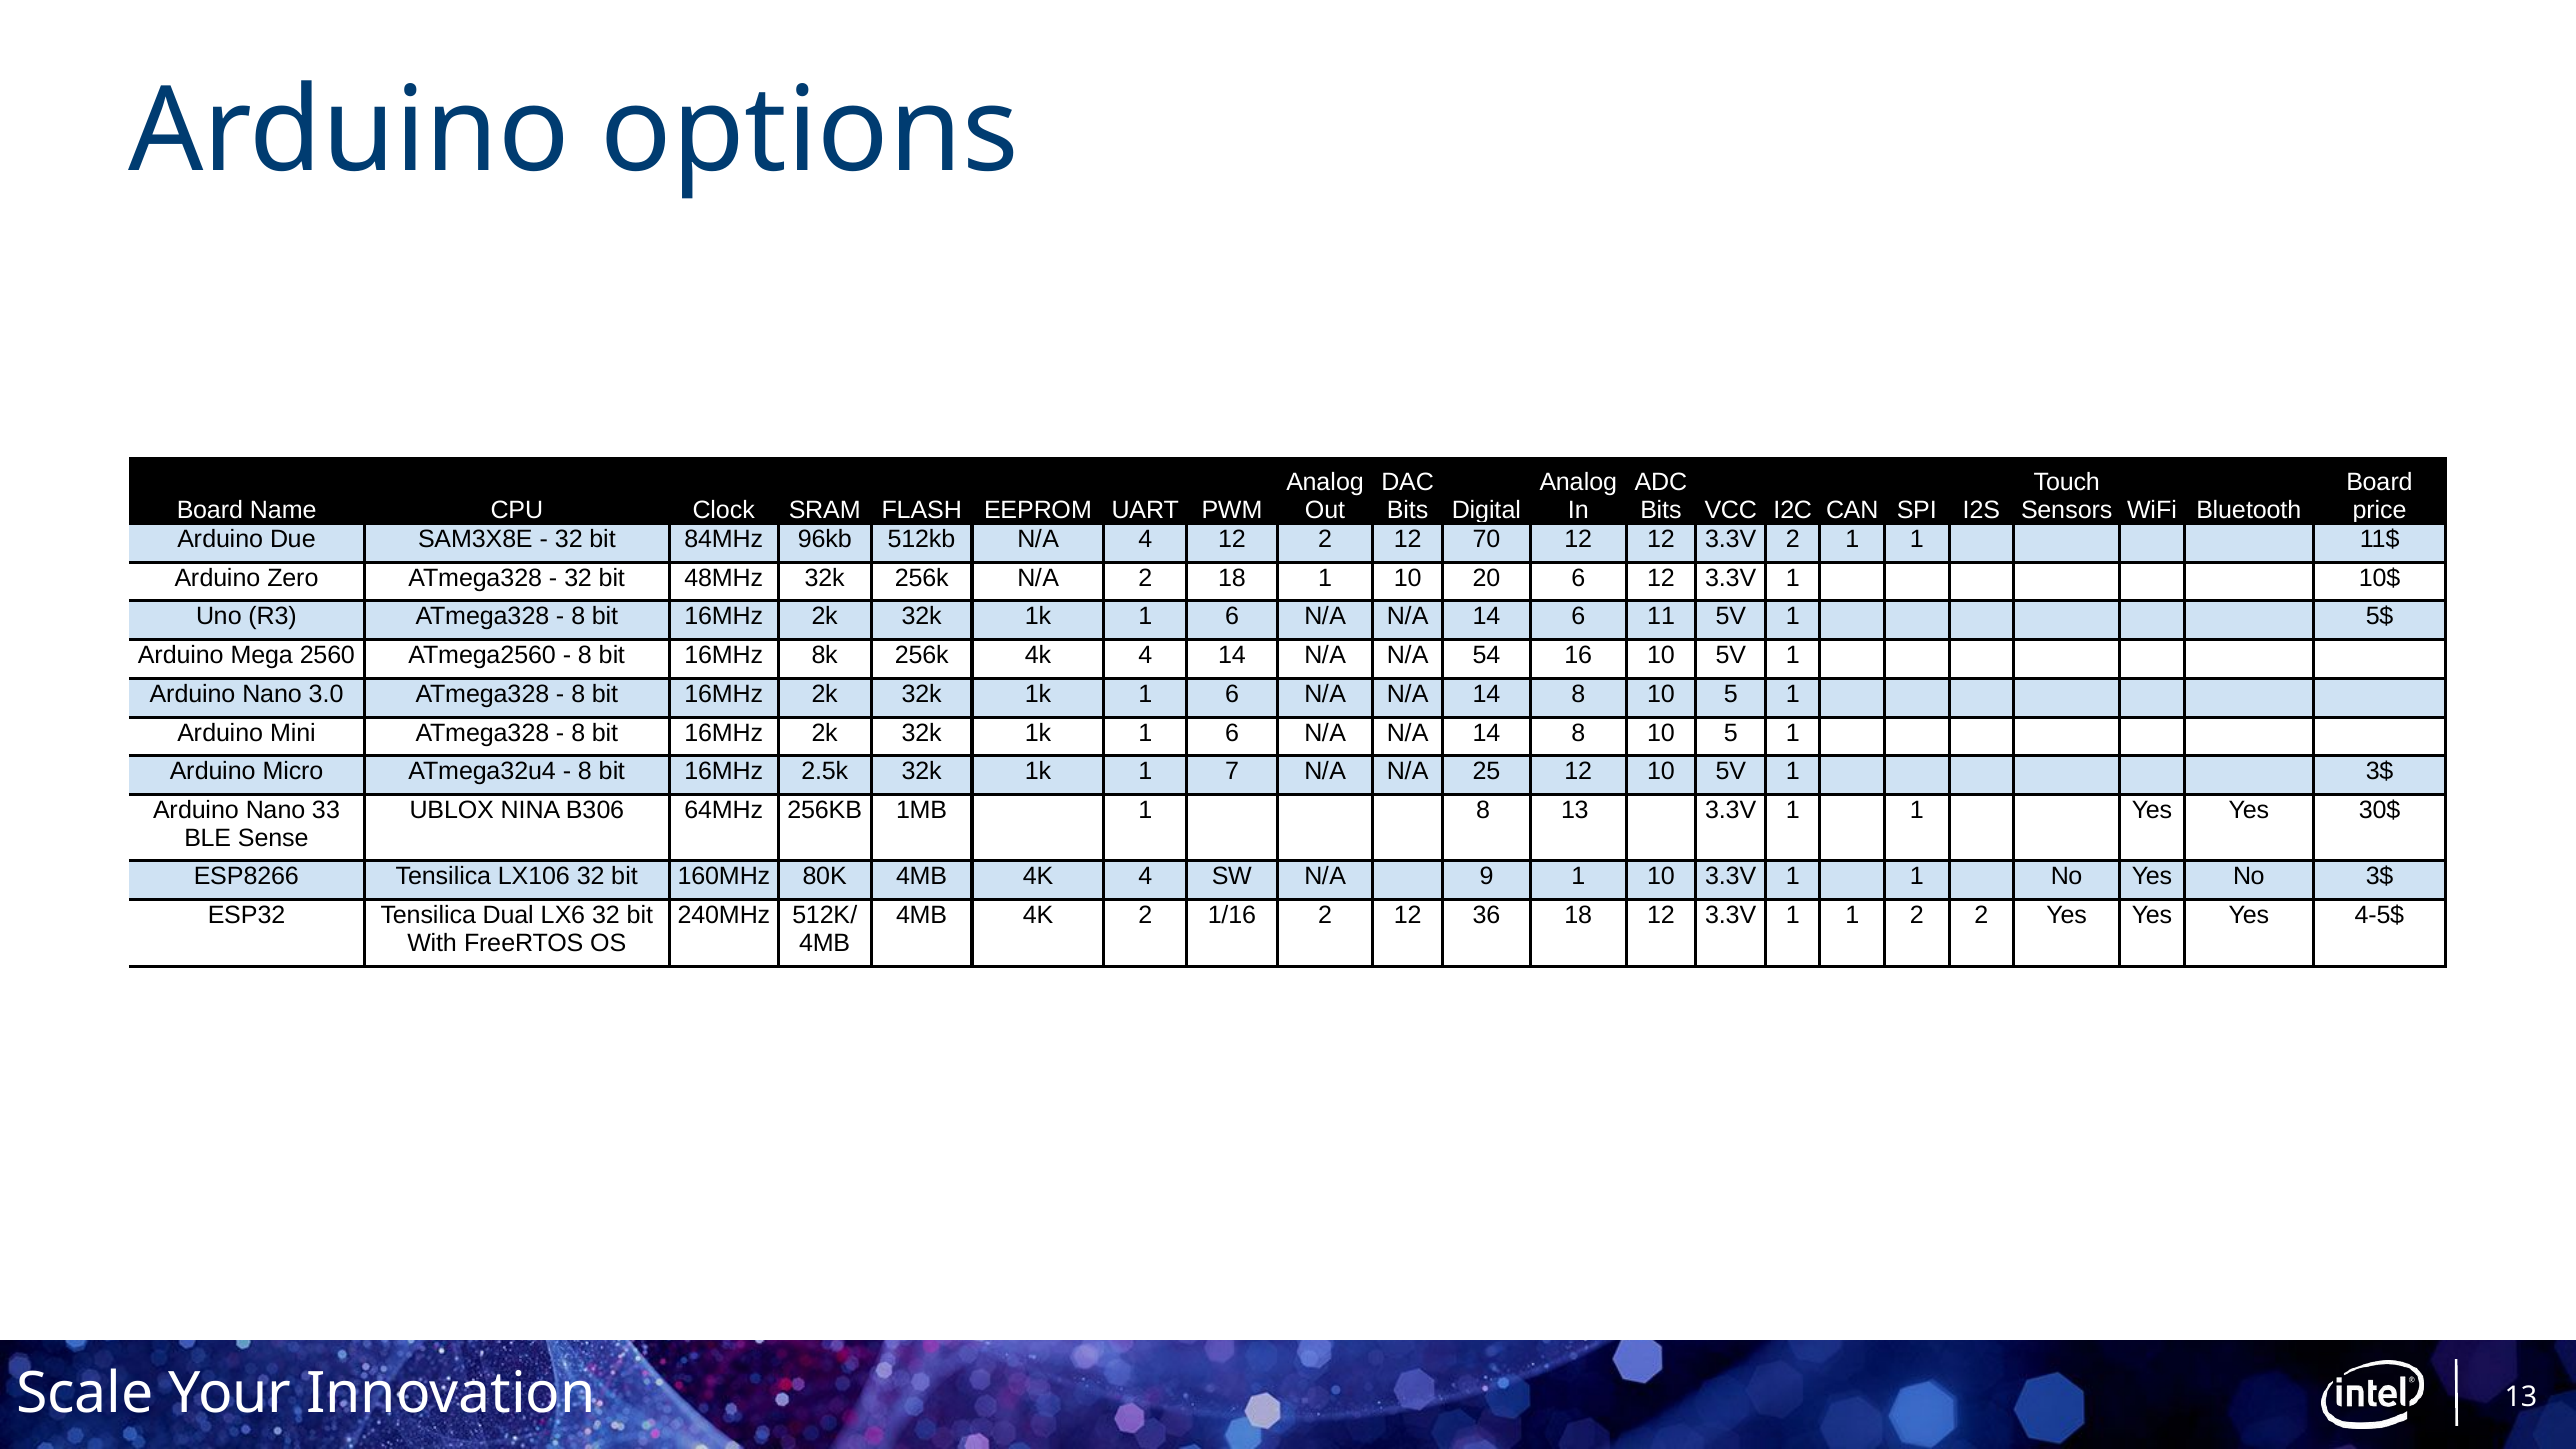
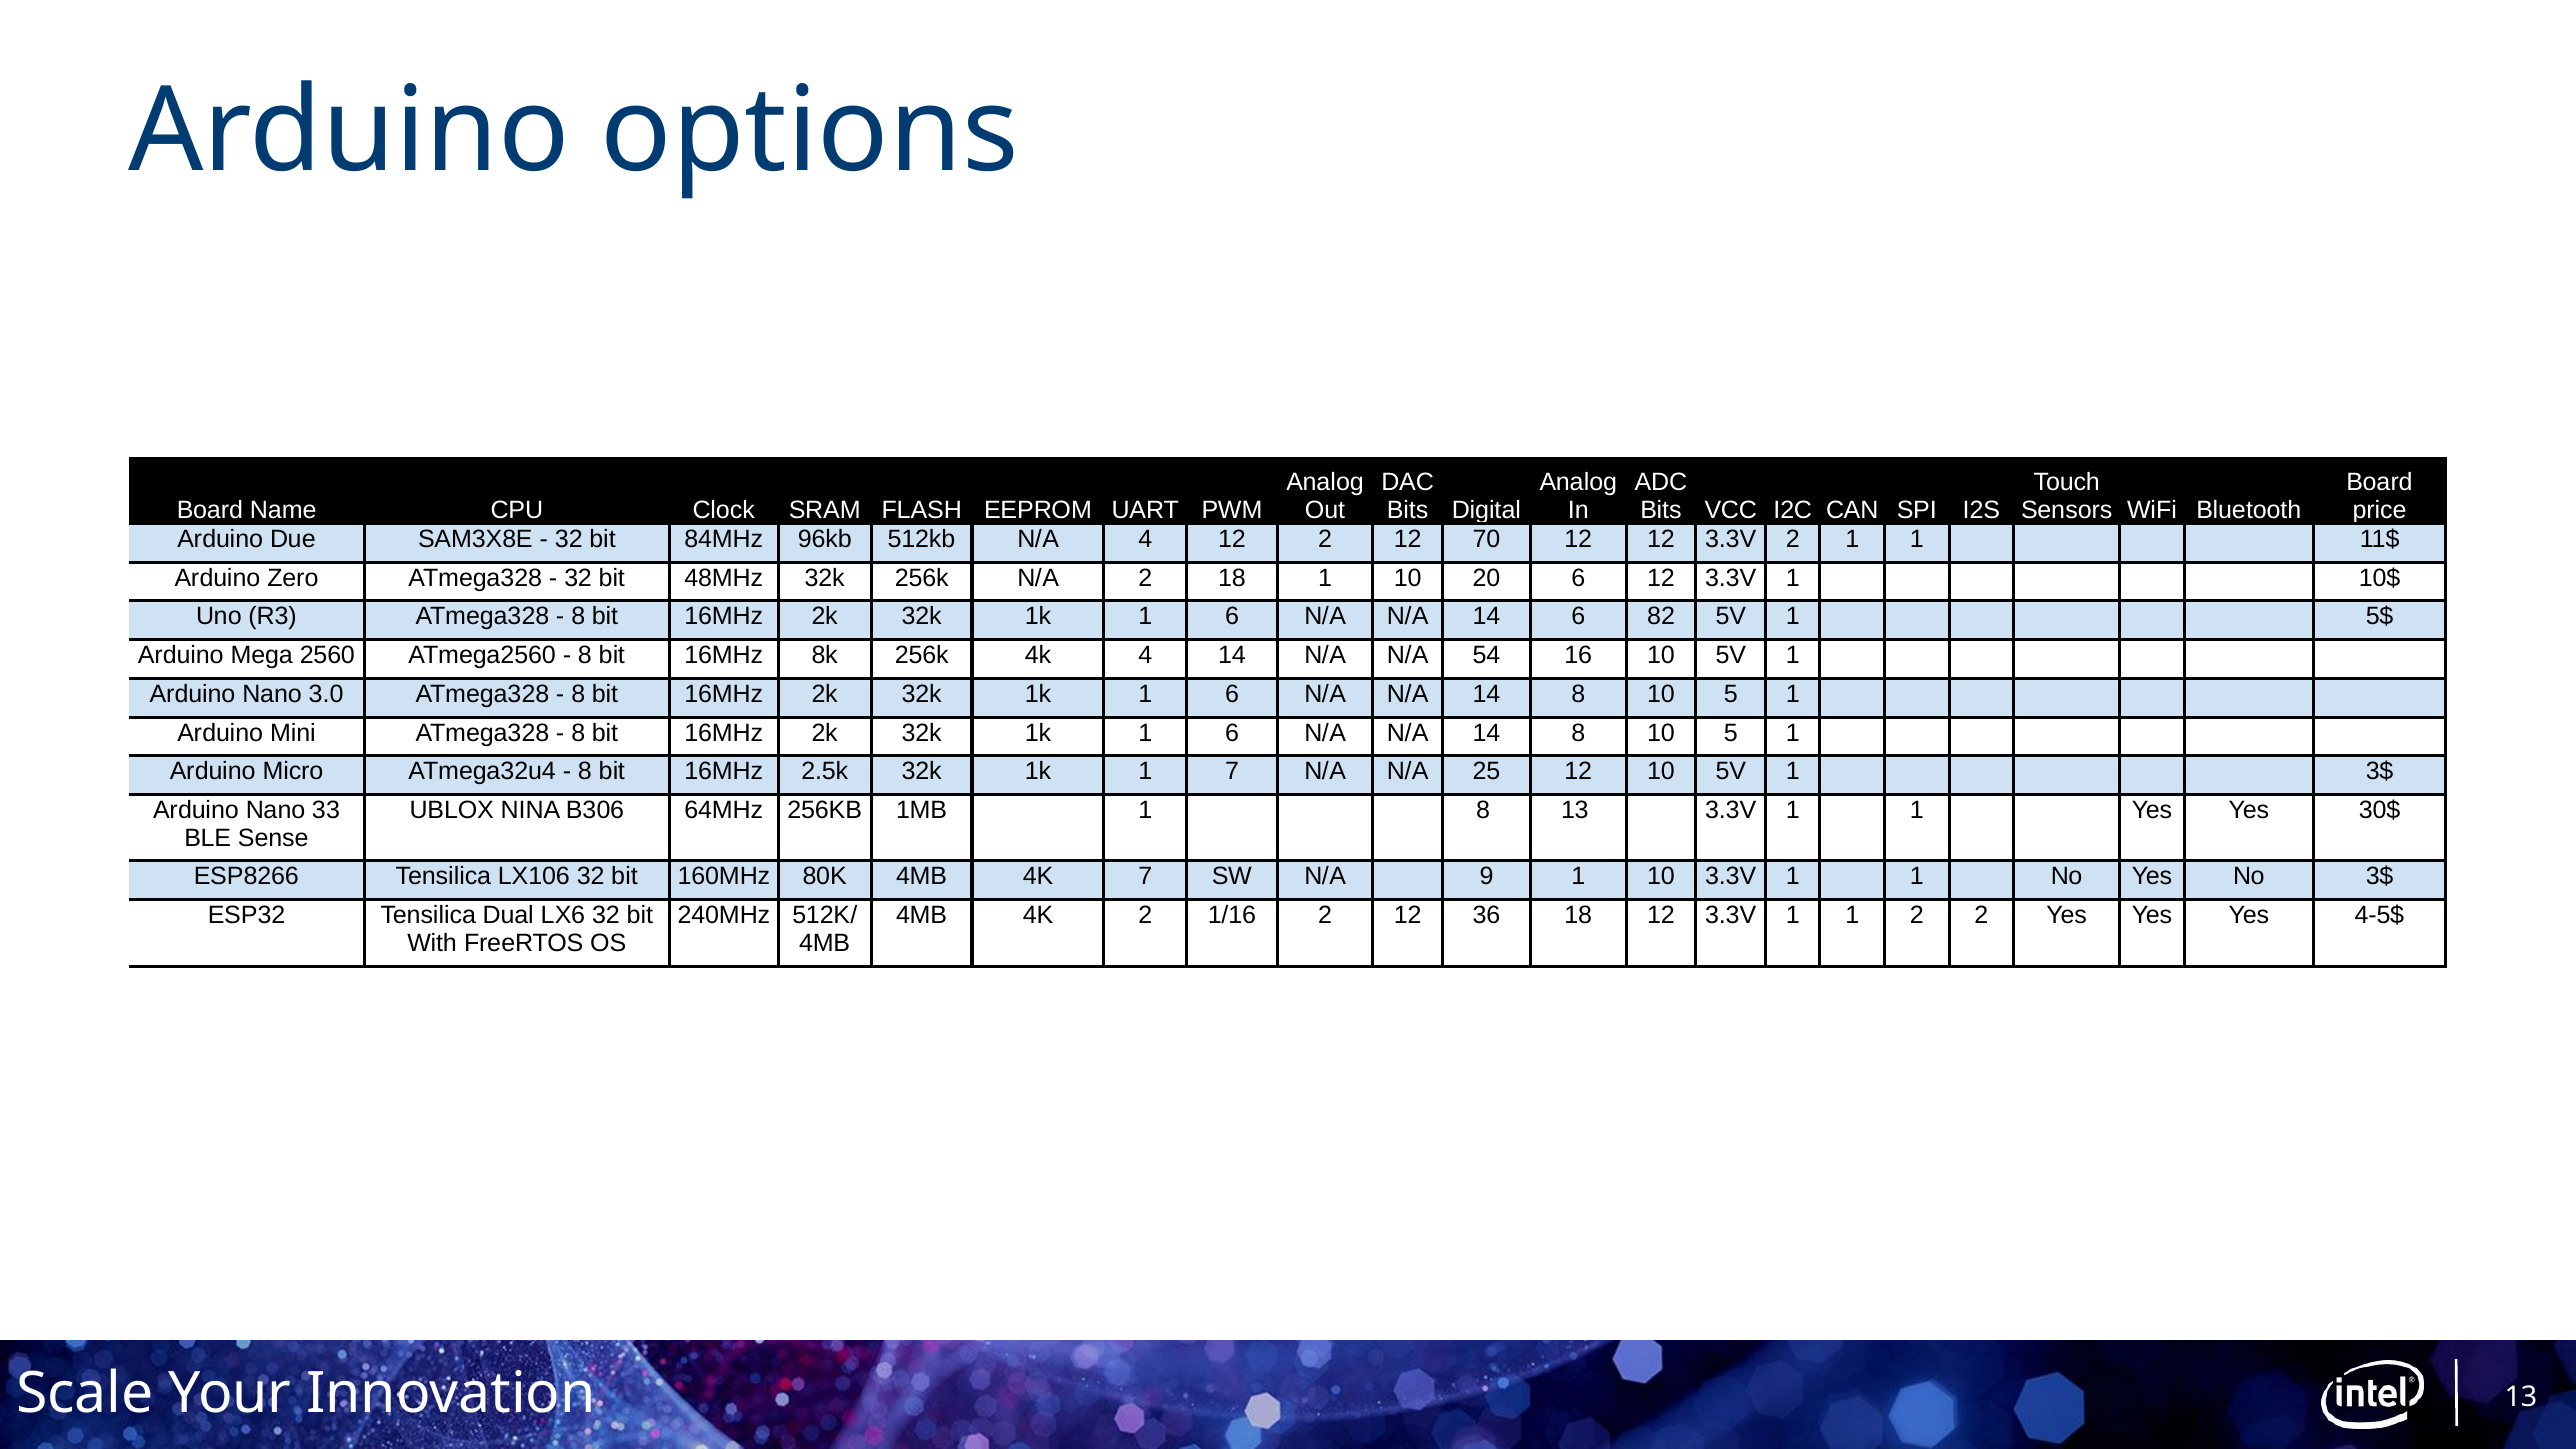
11: 11 -> 82
4MB 4K 4: 4 -> 7
